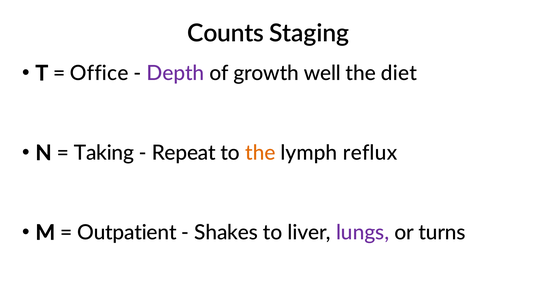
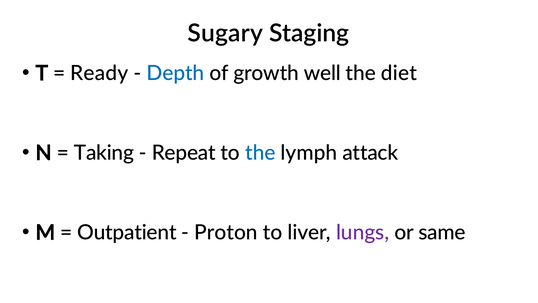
Counts: Counts -> Sugary
Office: Office -> Ready
Depth colour: purple -> blue
the at (260, 153) colour: orange -> blue
reflux: reflux -> attack
Shakes: Shakes -> Proton
turns: turns -> same
